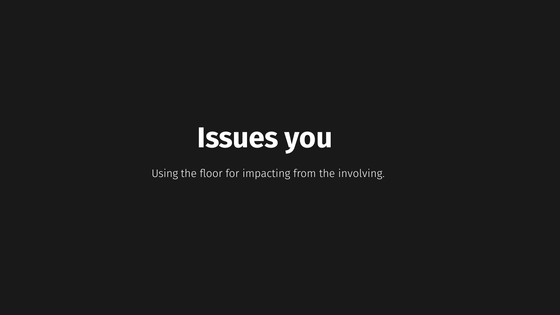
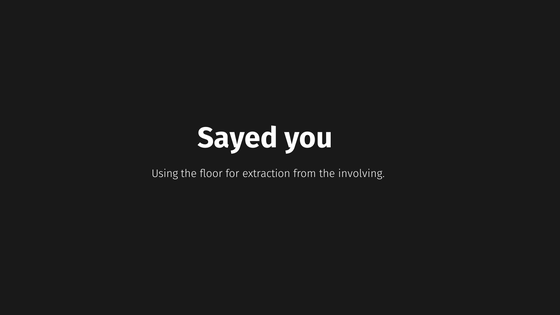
Issues: Issues -> Sayed
impacting: impacting -> extraction
